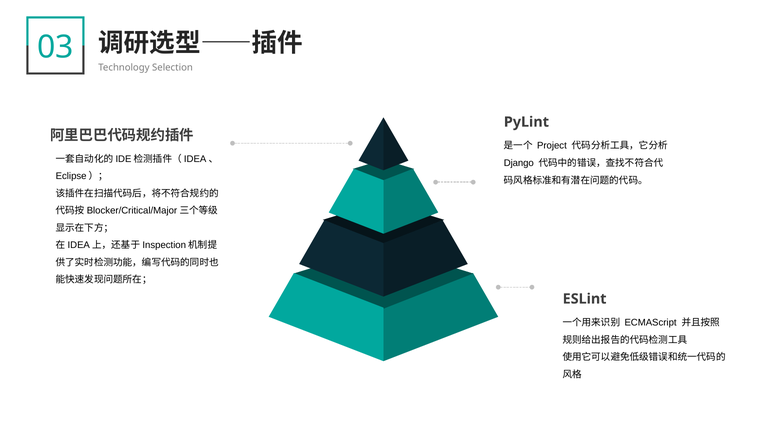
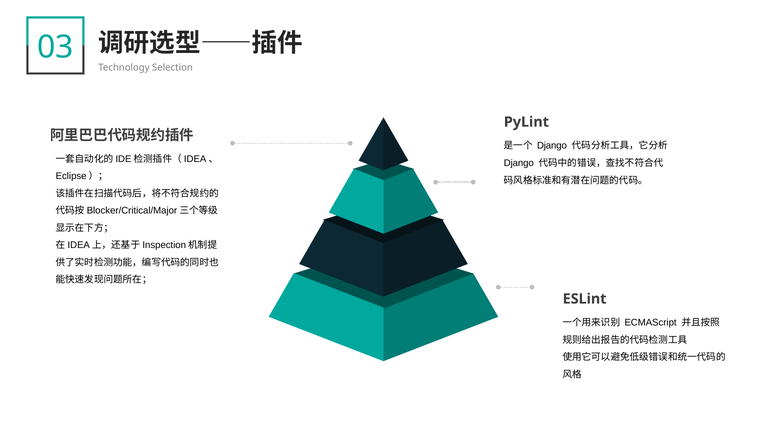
Project at (552, 146): Project -> Django
